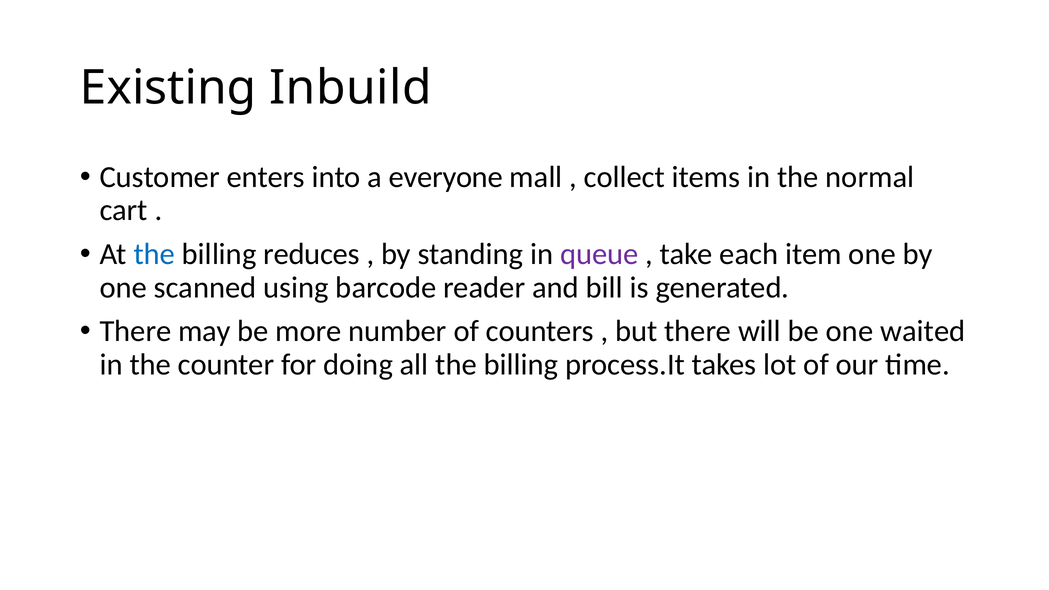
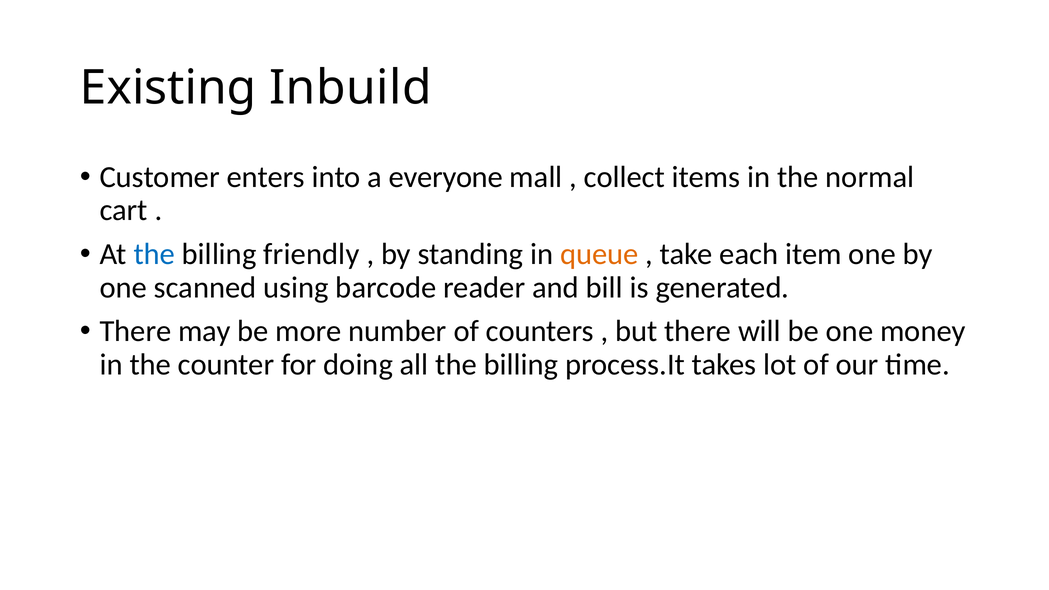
reduces: reduces -> friendly
queue colour: purple -> orange
waited: waited -> money
